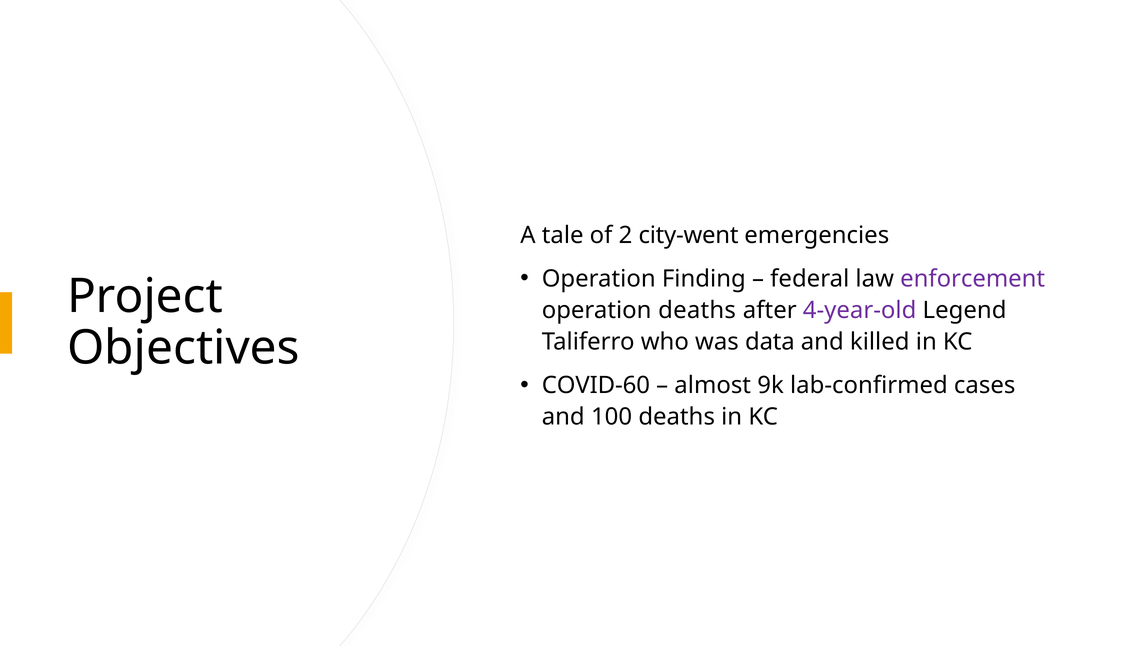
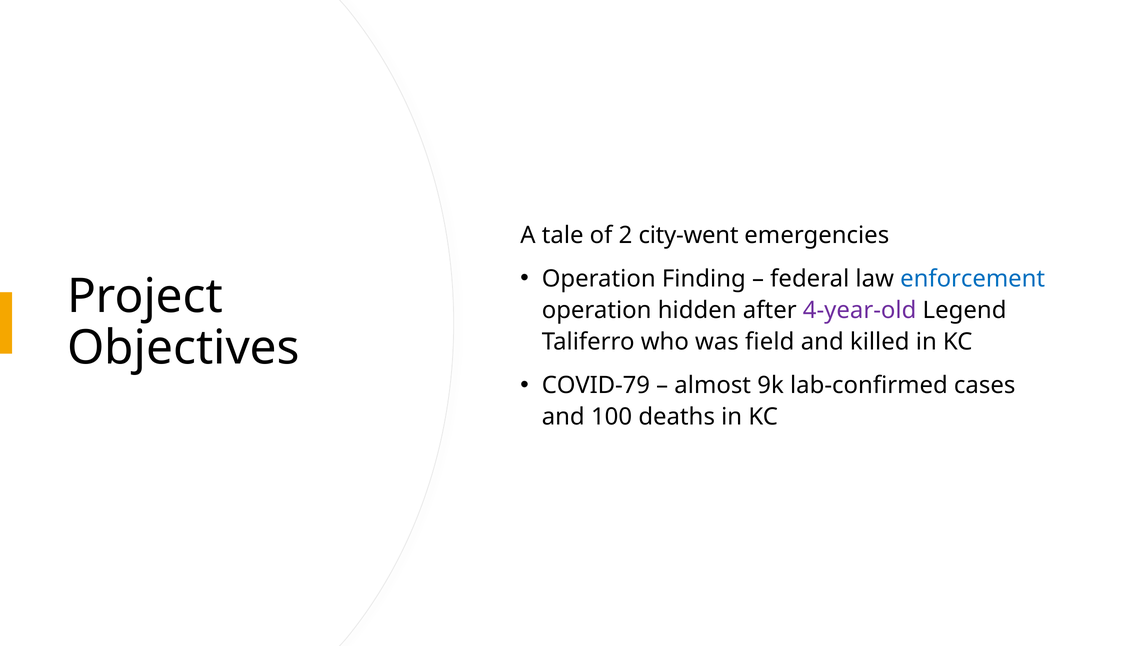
enforcement colour: purple -> blue
operation deaths: deaths -> hidden
data: data -> field
COVID-60: COVID-60 -> COVID-79
